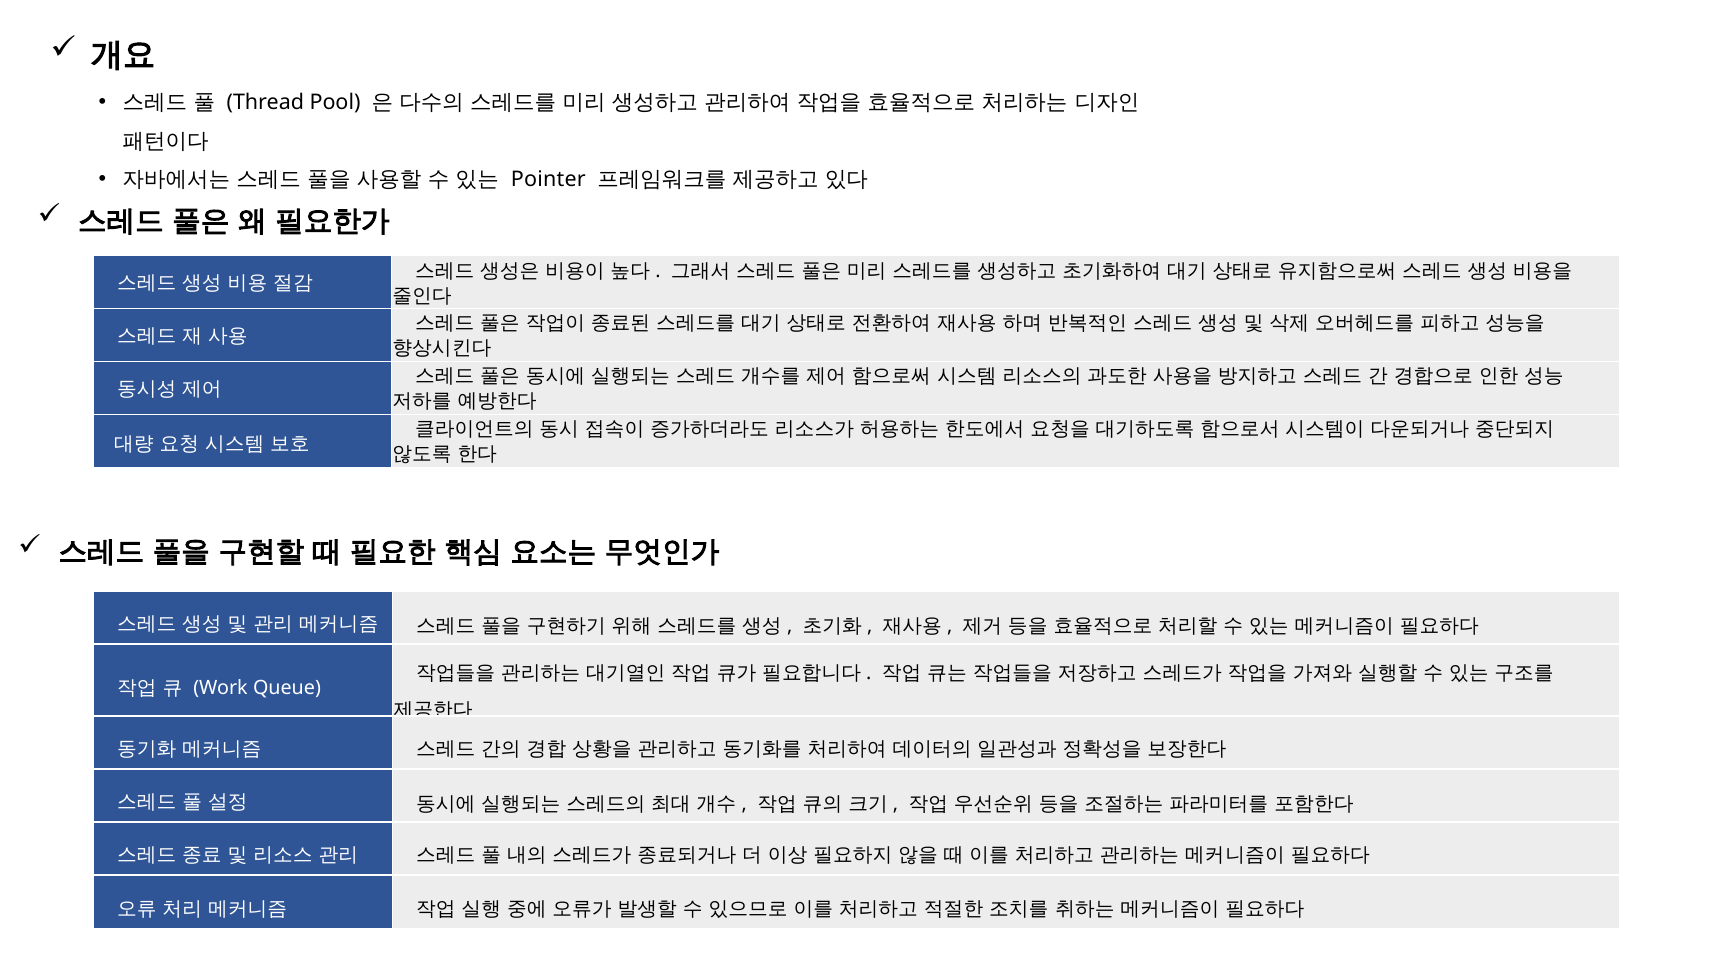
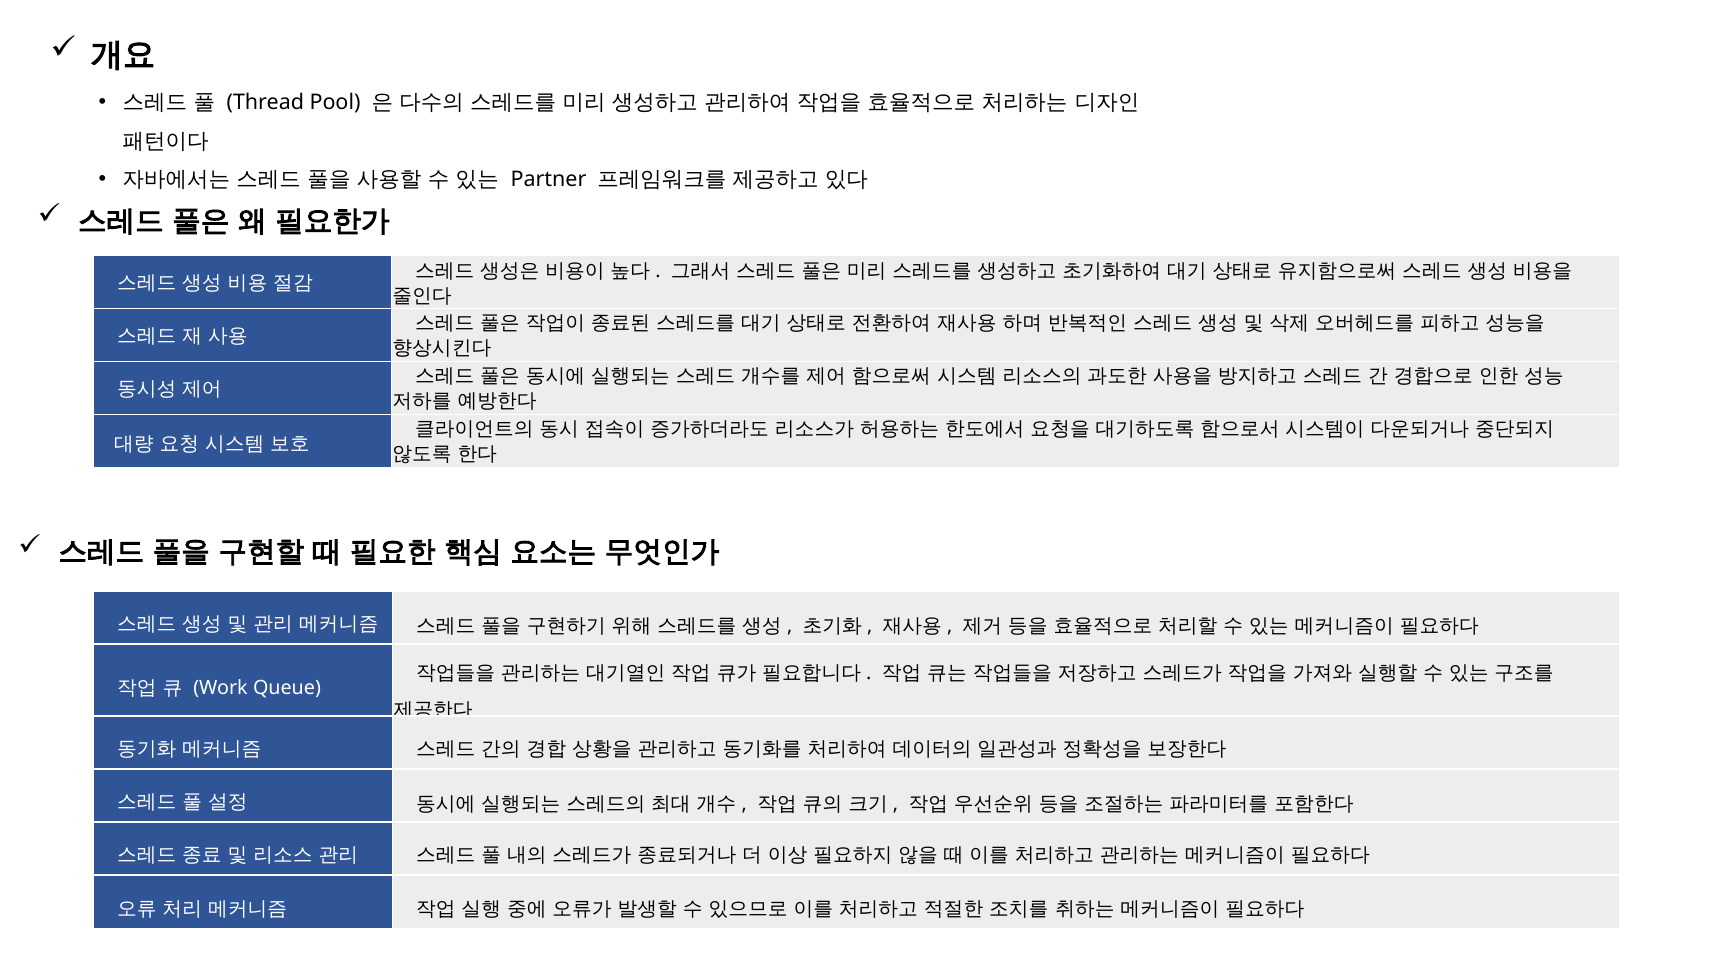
Pointer: Pointer -> Partner
